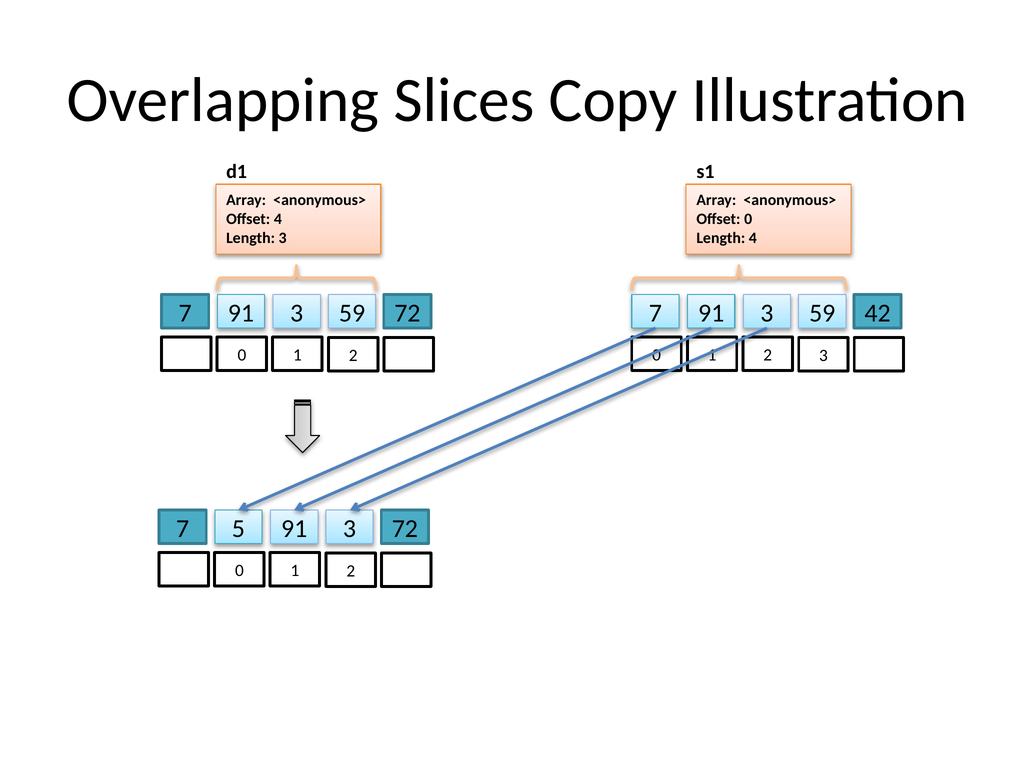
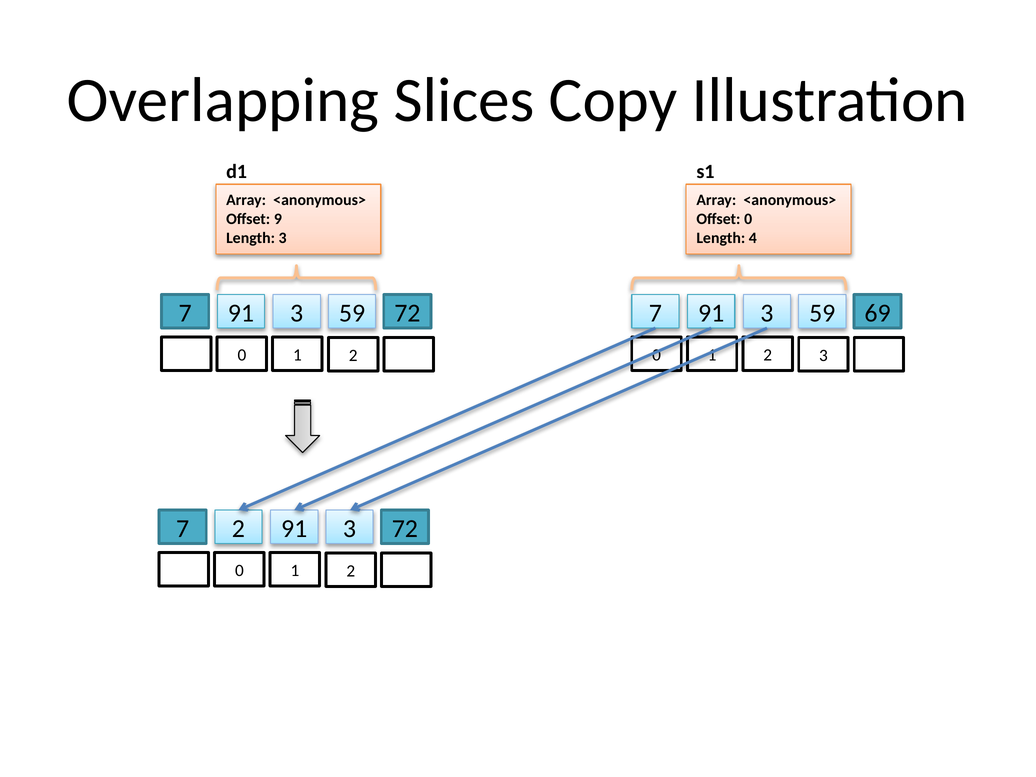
Offset 4: 4 -> 9
42: 42 -> 69
7 5: 5 -> 2
